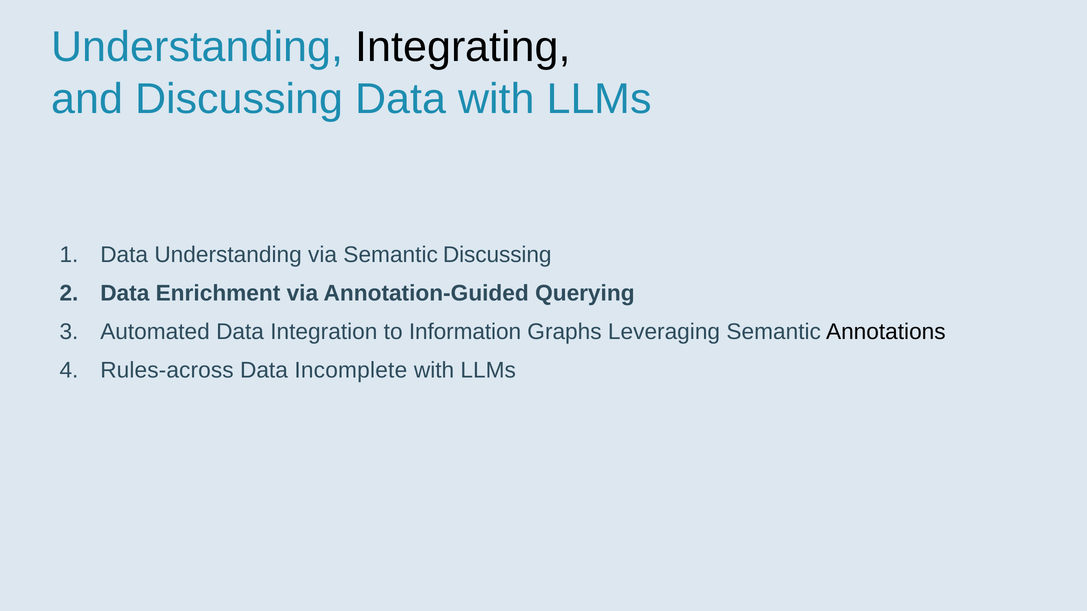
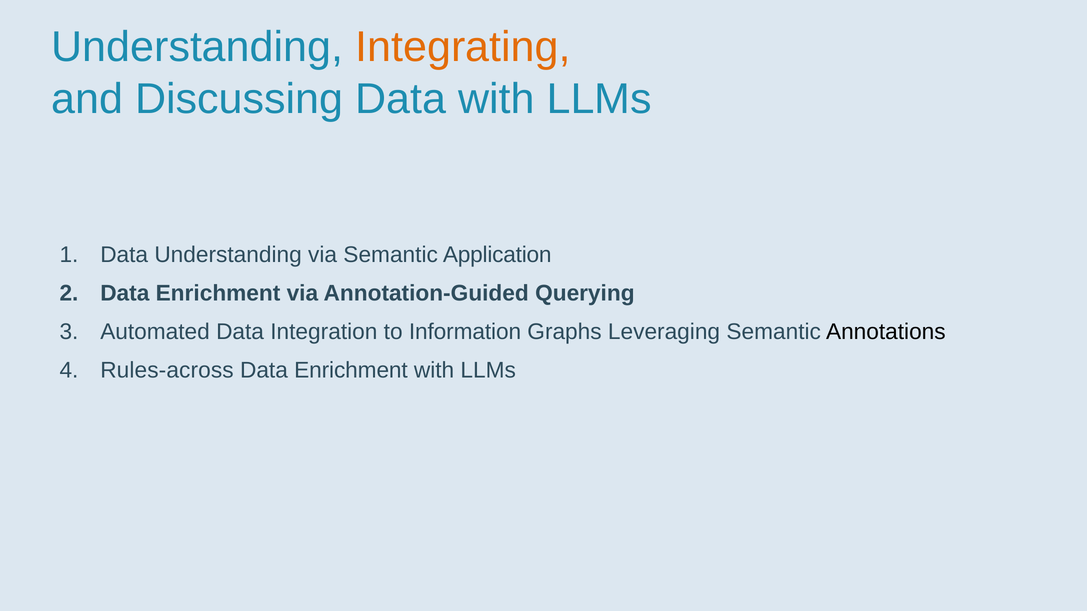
Integrating colour: black -> orange
Semantic Discussing: Discussing -> Application
Incomplete at (351, 371): Incomplete -> Enrichment
